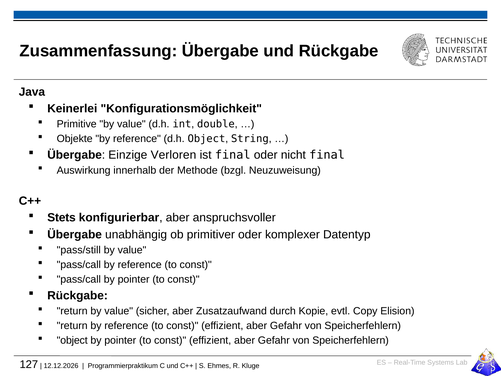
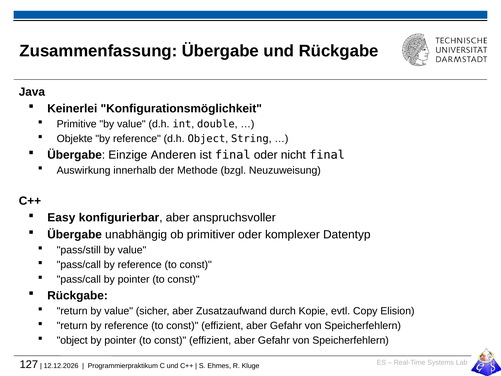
Verloren: Verloren -> Anderen
Stets: Stets -> Easy
